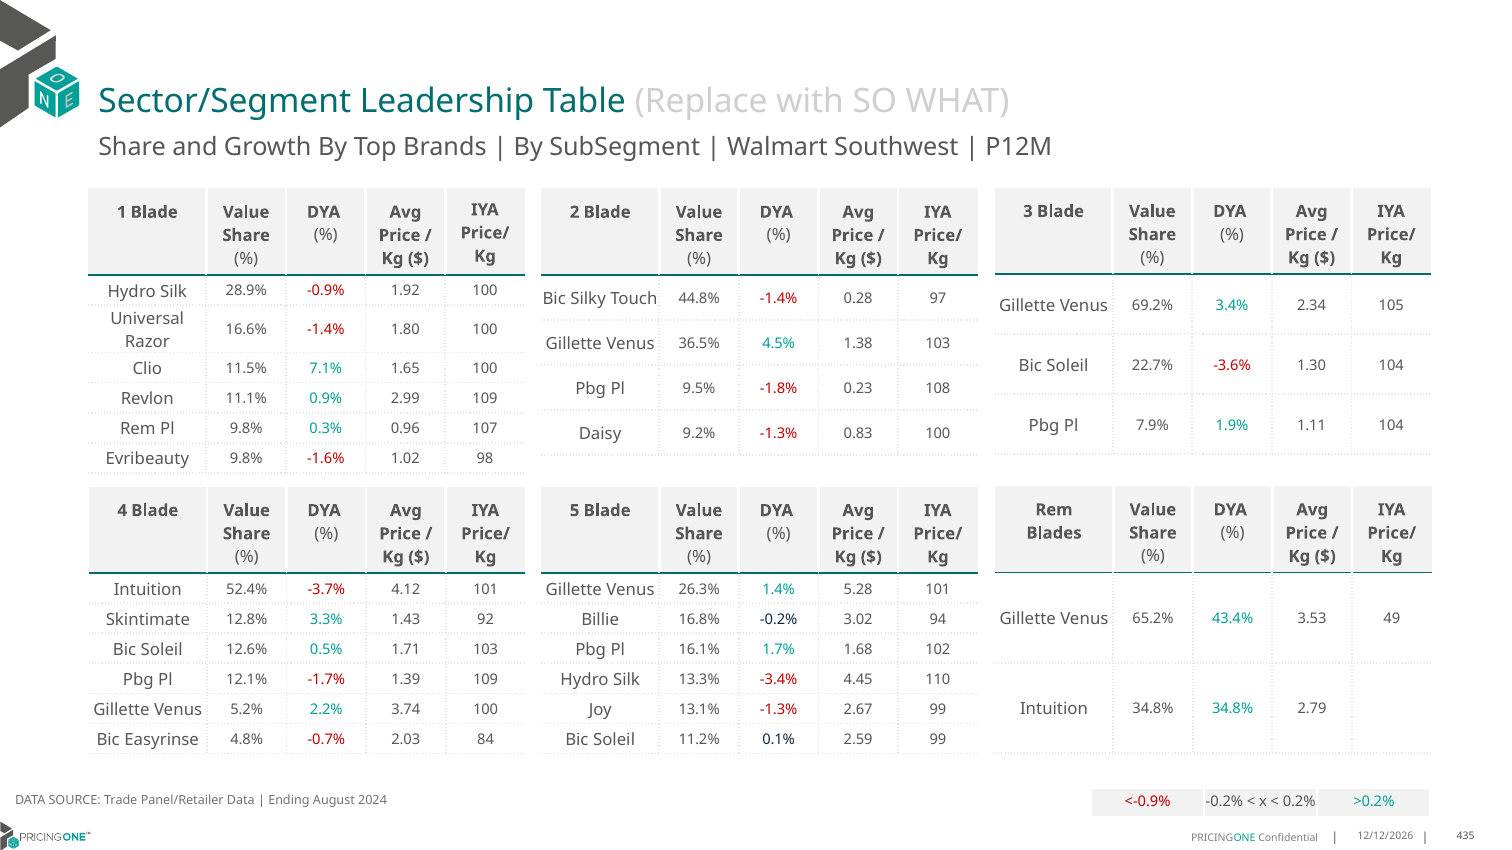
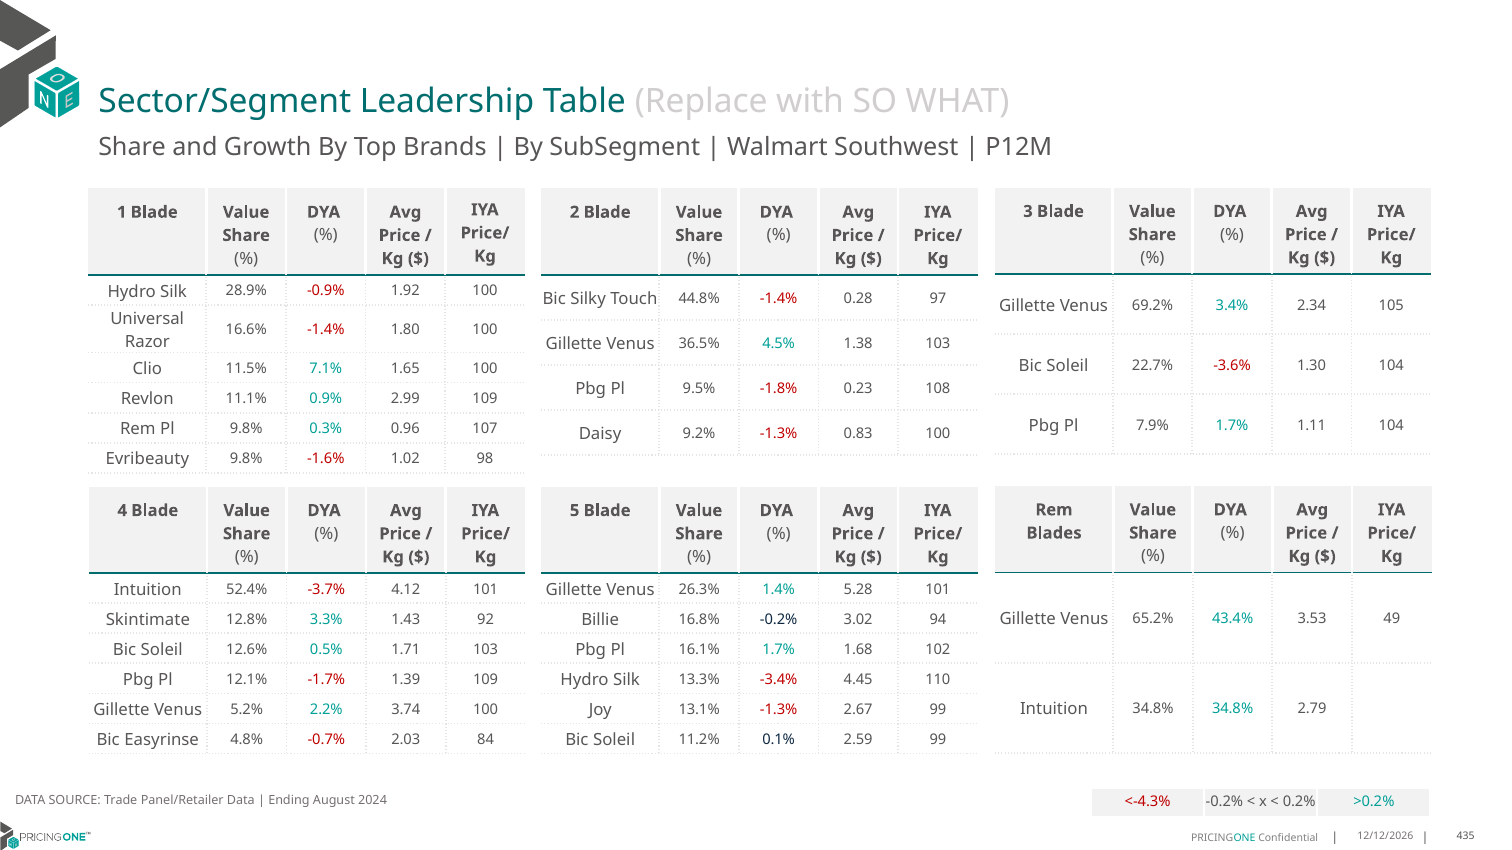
7.9% 1.9%: 1.9% -> 1.7%
<-0.9%: <-0.9% -> <-4.3%
